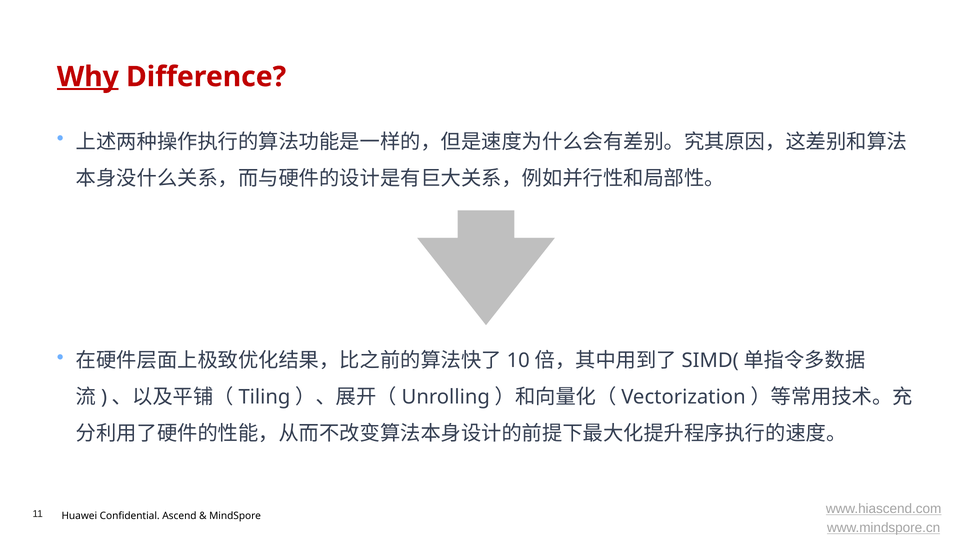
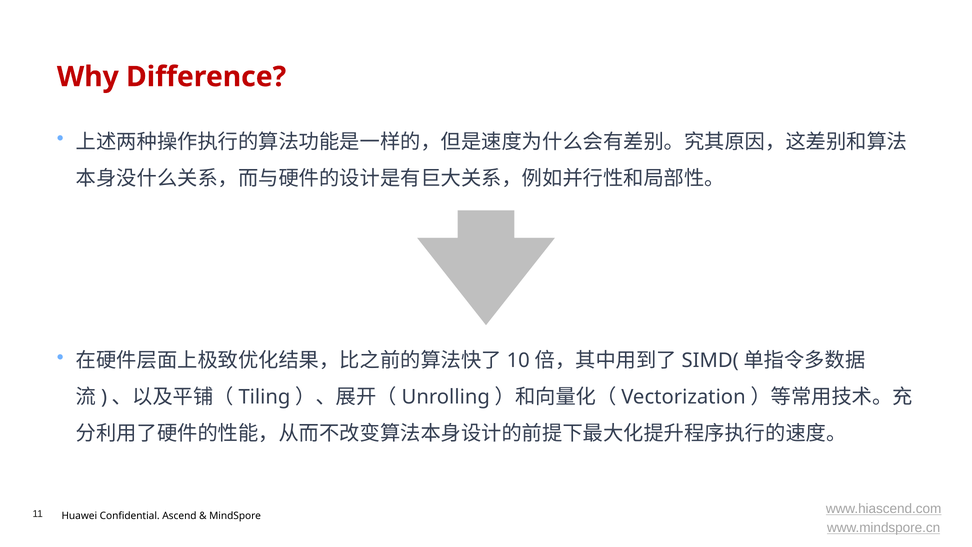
Why underline: present -> none
